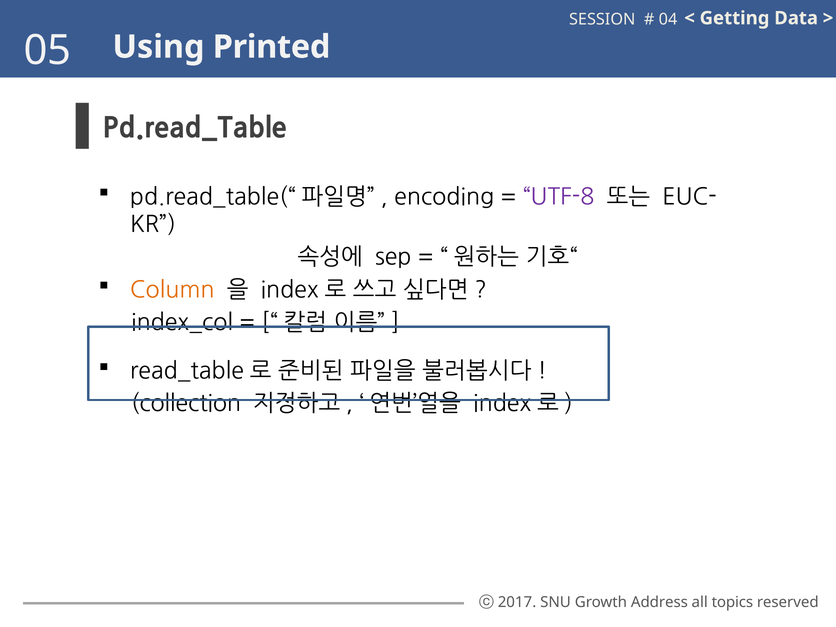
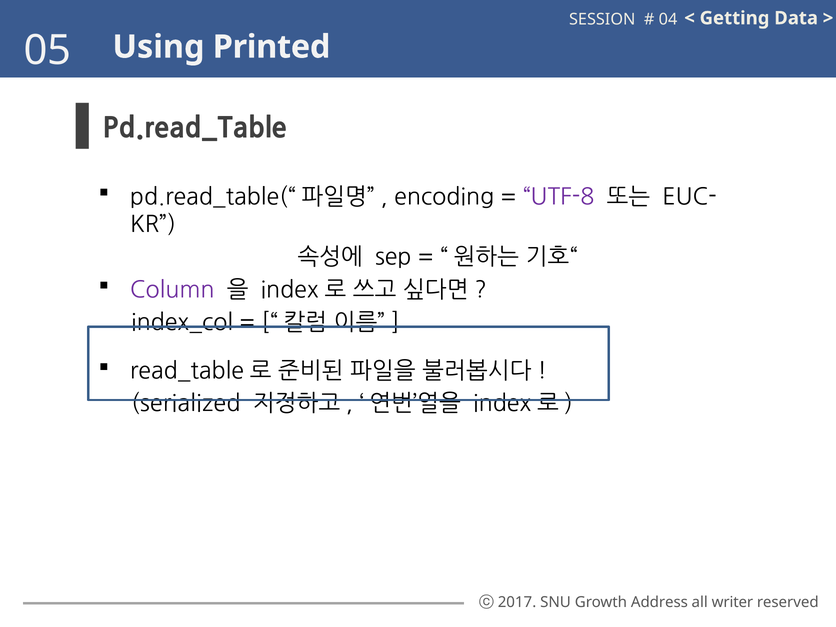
Column colour: orange -> purple
collection: collection -> serialized
topics: topics -> writer
